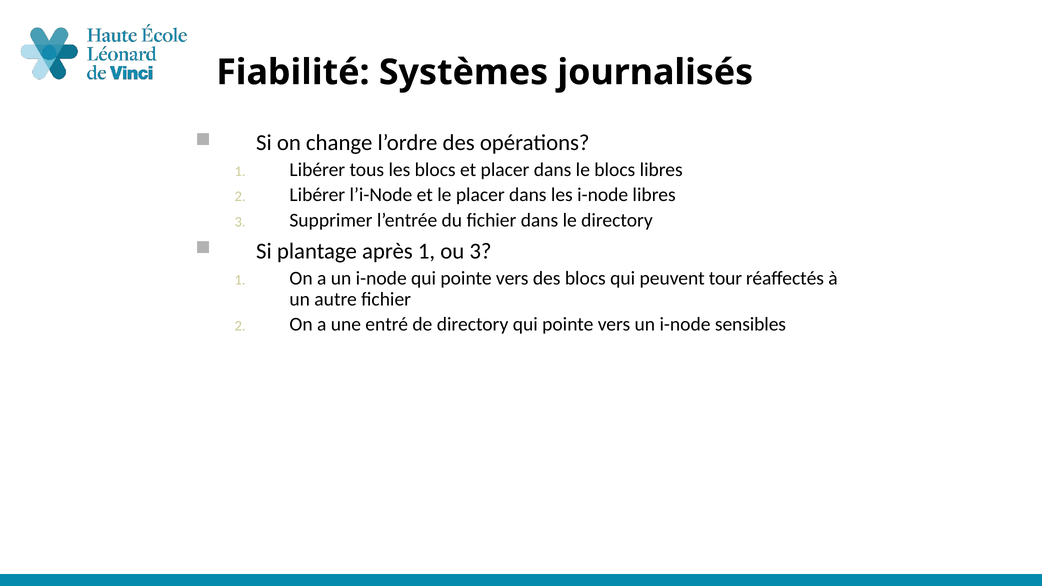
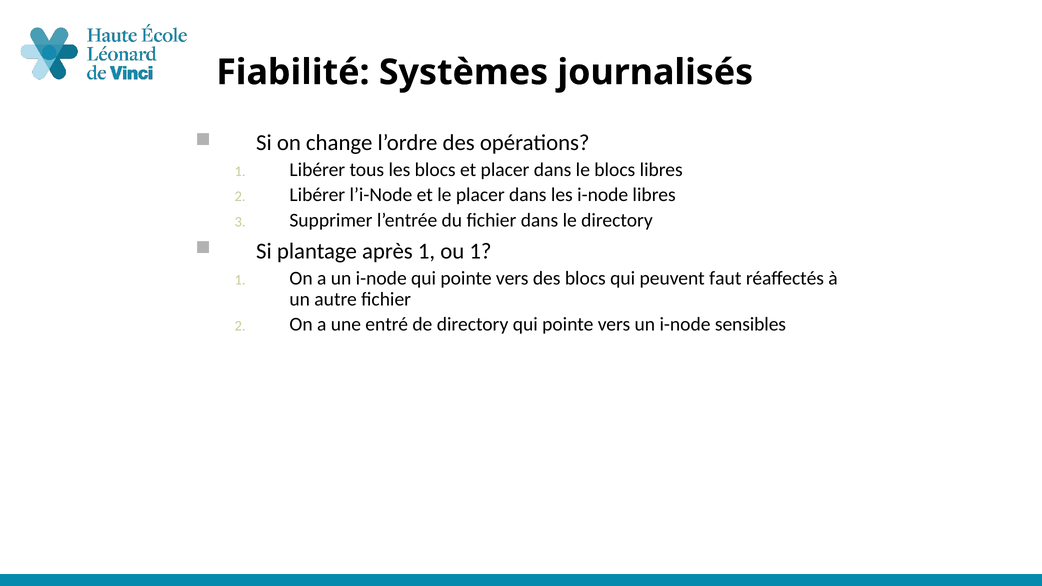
ou 3: 3 -> 1
tour: tour -> faut
